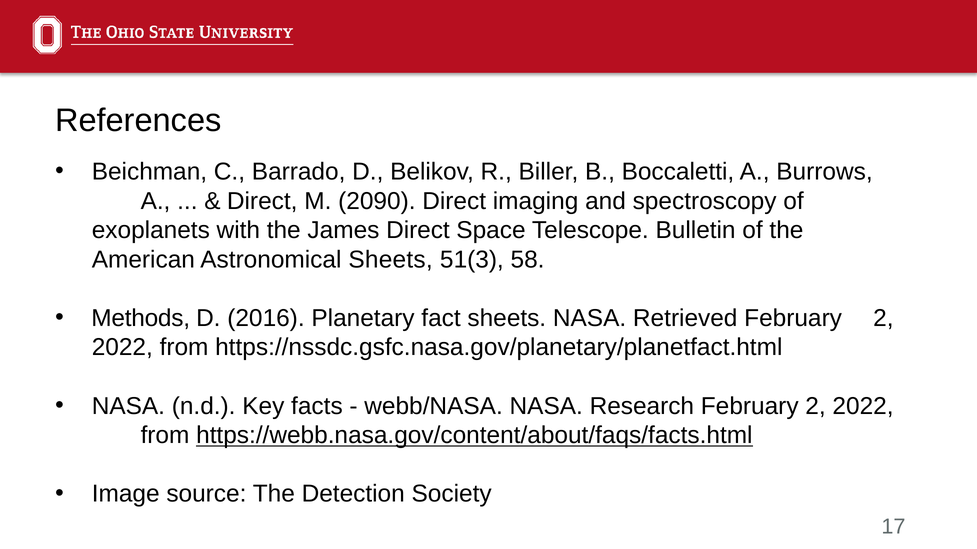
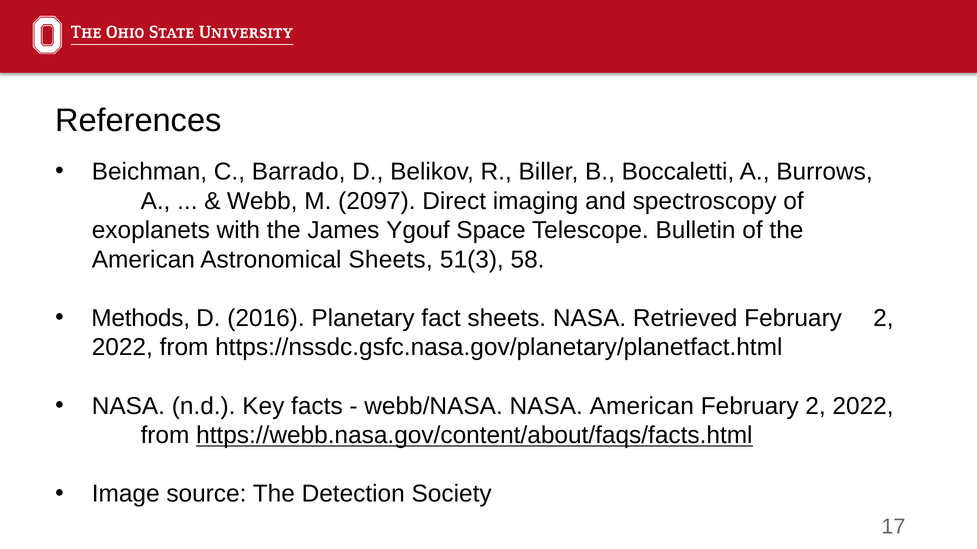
Direct at (262, 201): Direct -> Webb
2090: 2090 -> 2097
James Direct: Direct -> Ygouf
NASA Research: Research -> American
